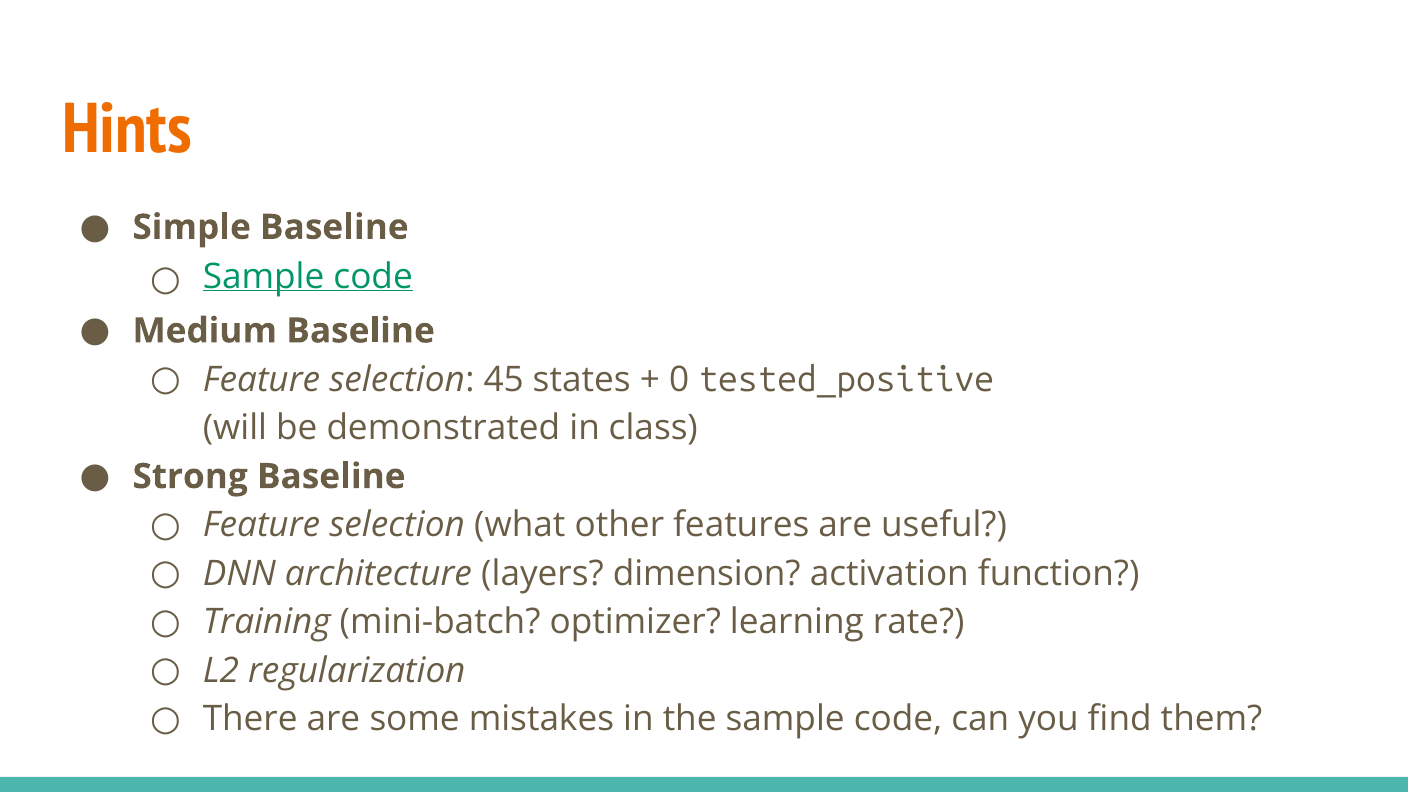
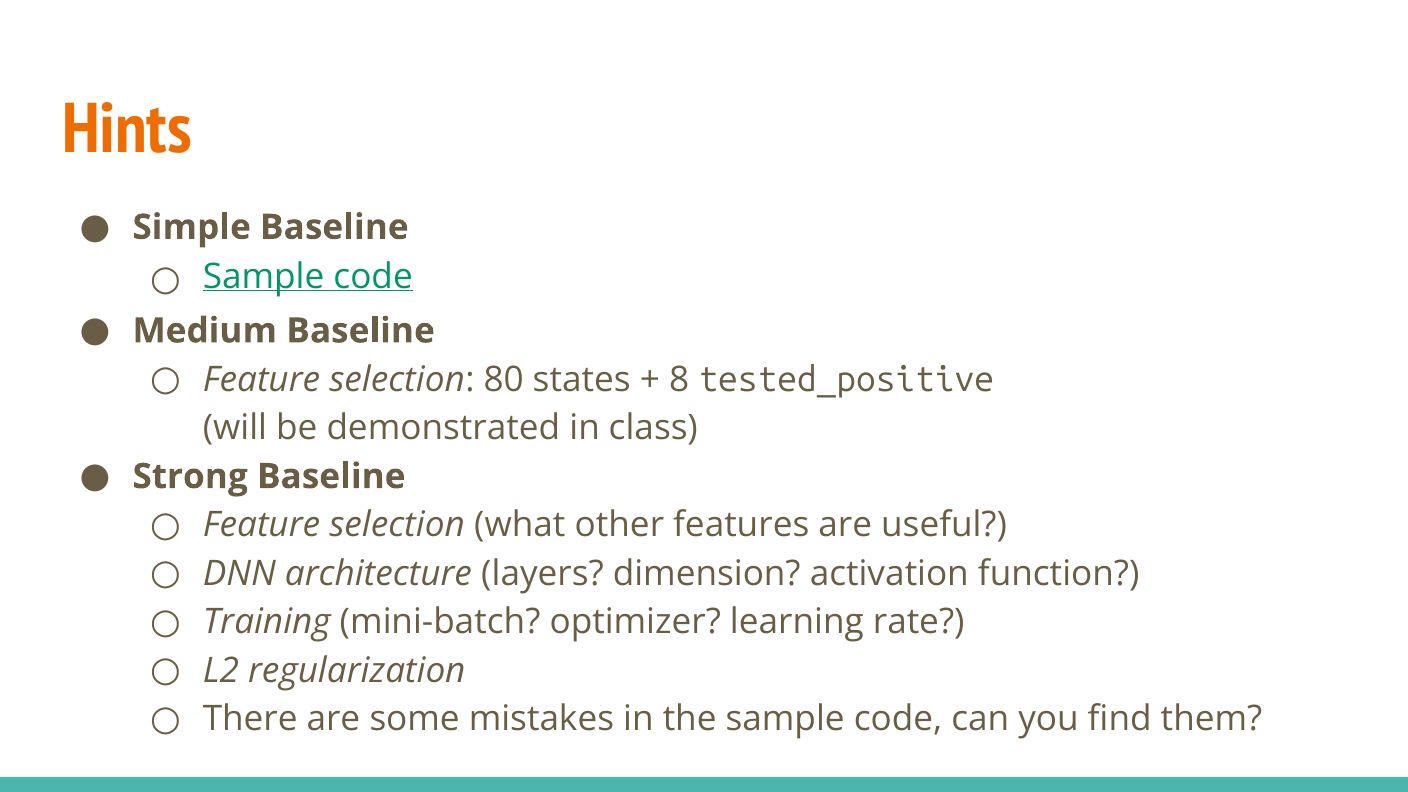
45: 45 -> 80
0: 0 -> 8
